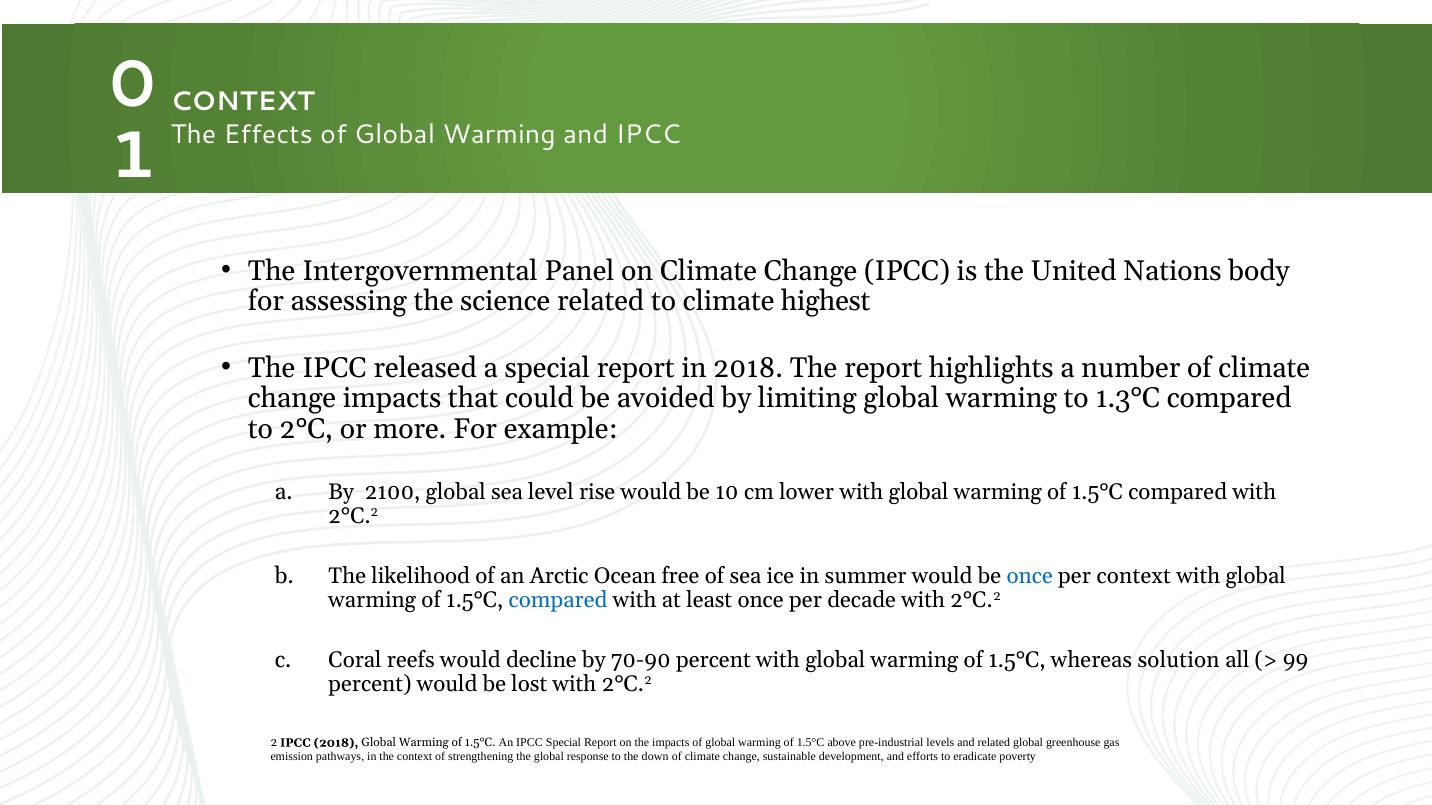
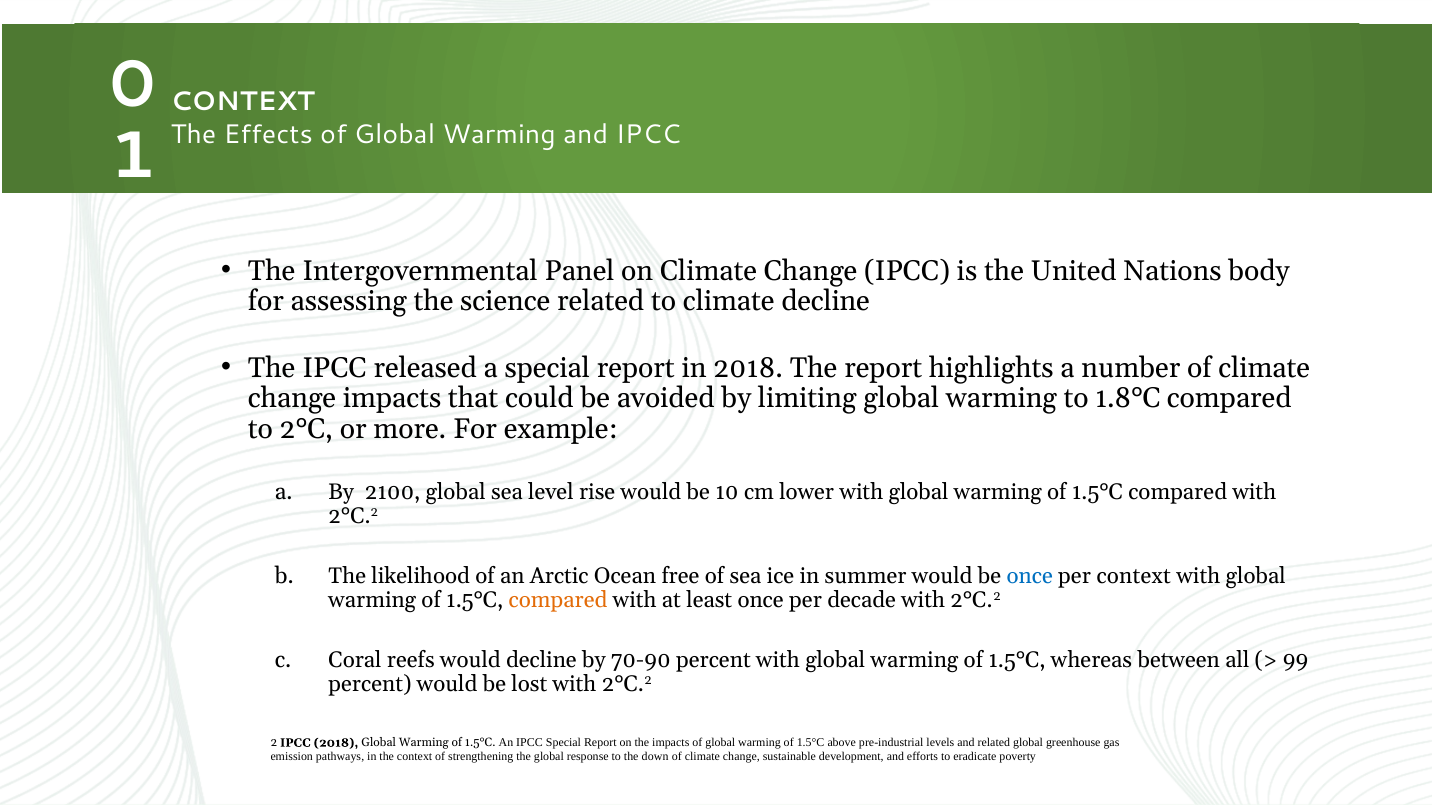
climate highest: highest -> decline
1.3°C: 1.3°C -> 1.8°C
compared at (558, 601) colour: blue -> orange
solution: solution -> between
